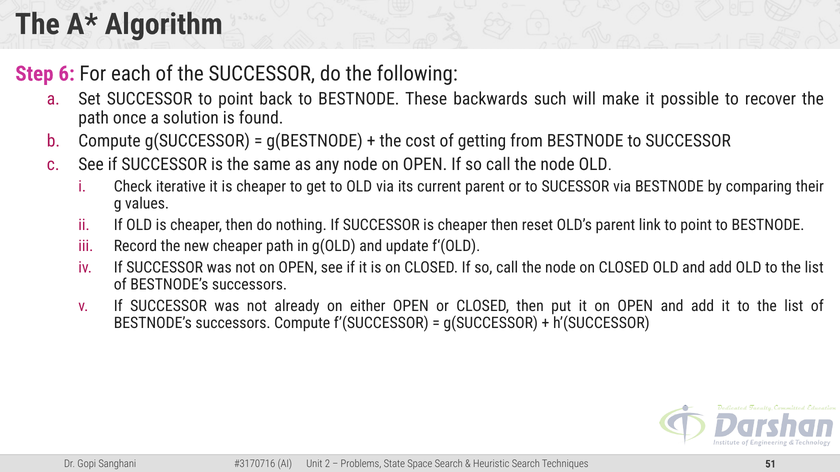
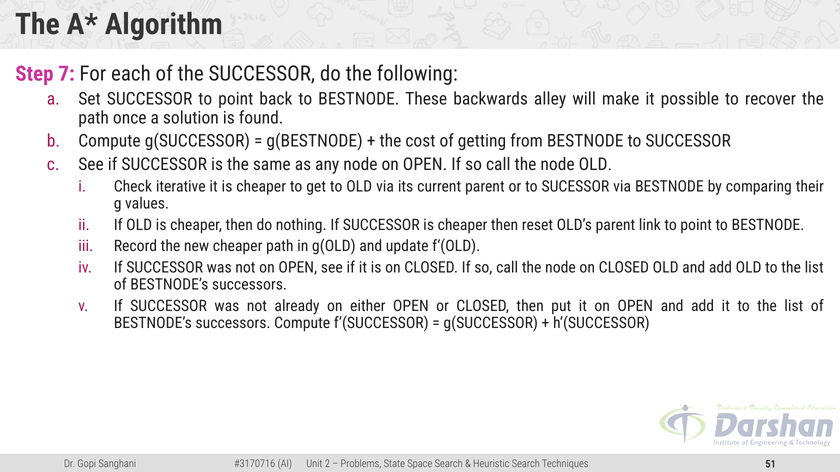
6: 6 -> 7
such: such -> alley
